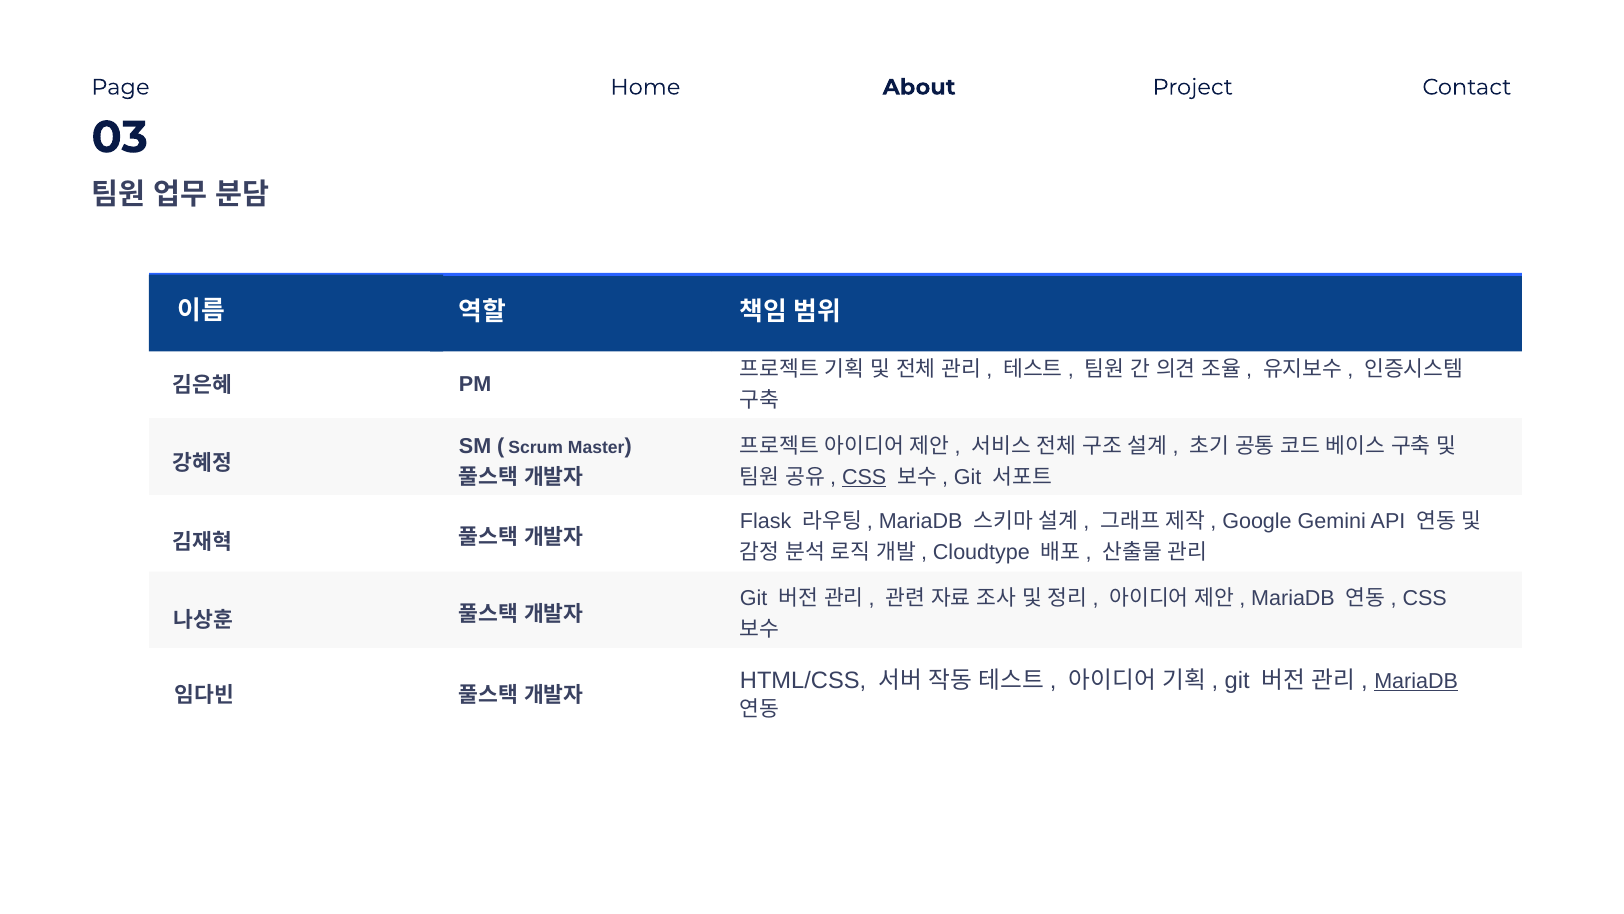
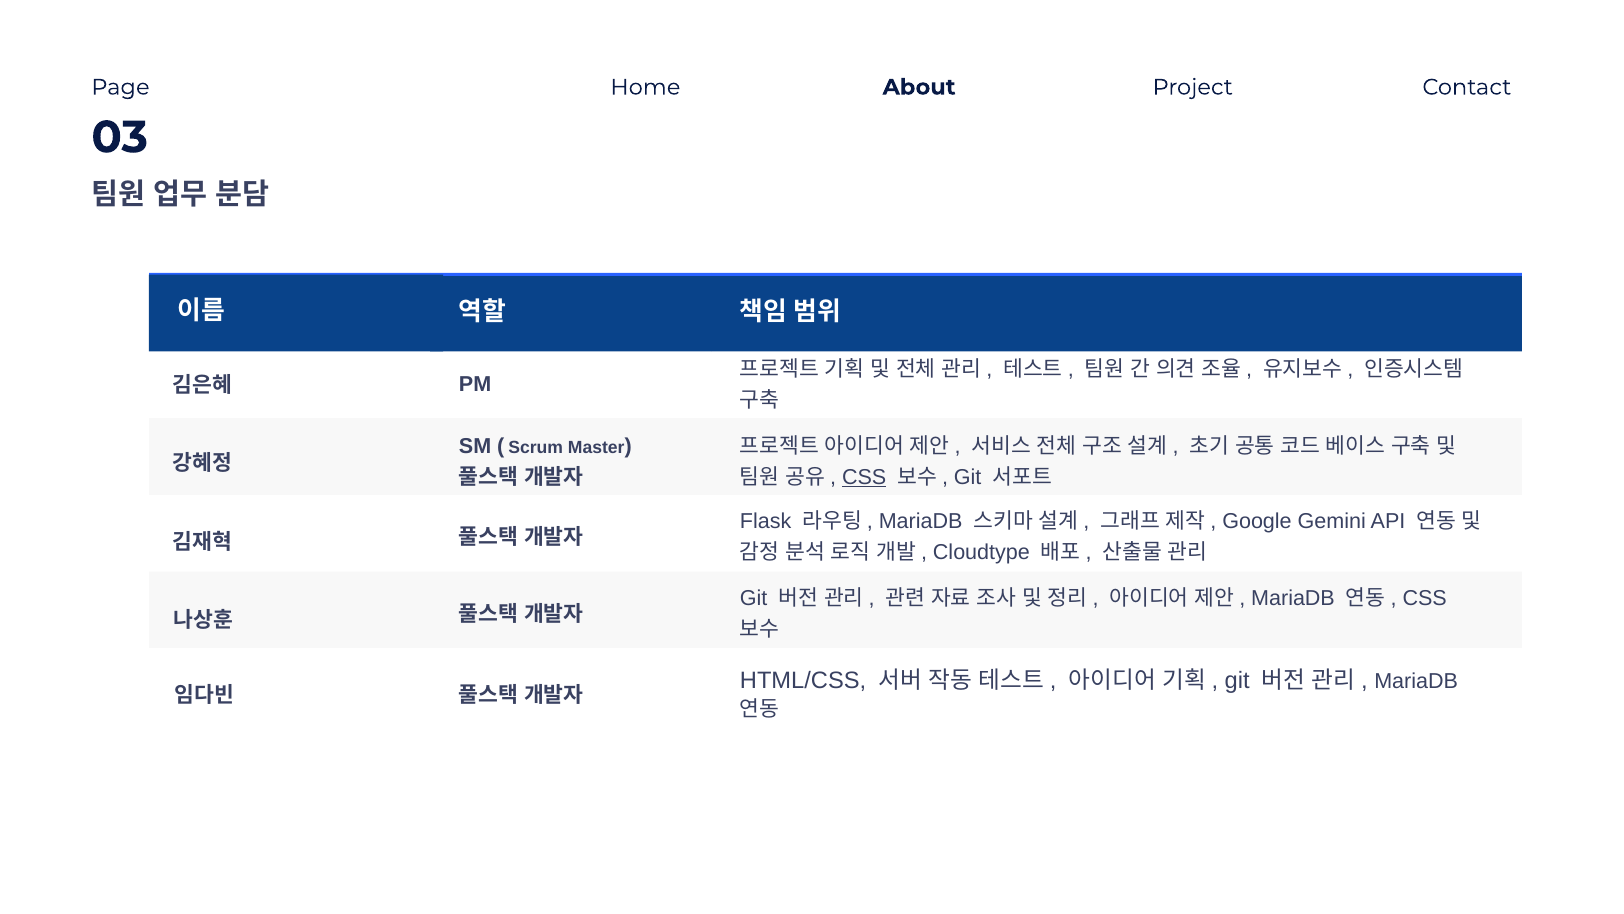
MariaDB at (1416, 681) underline: present -> none
